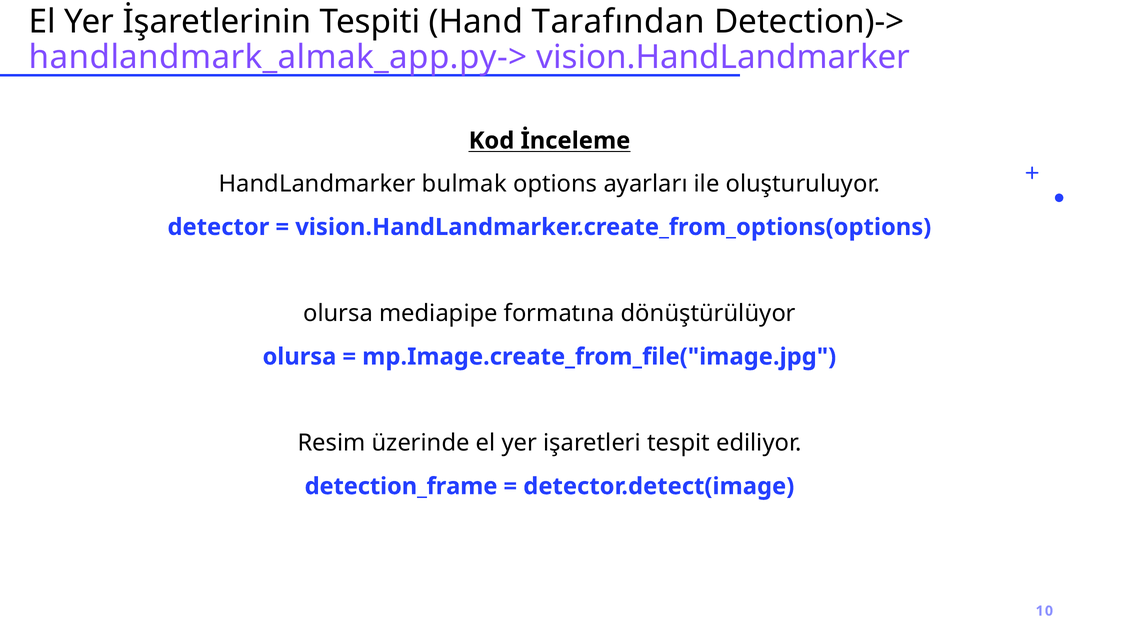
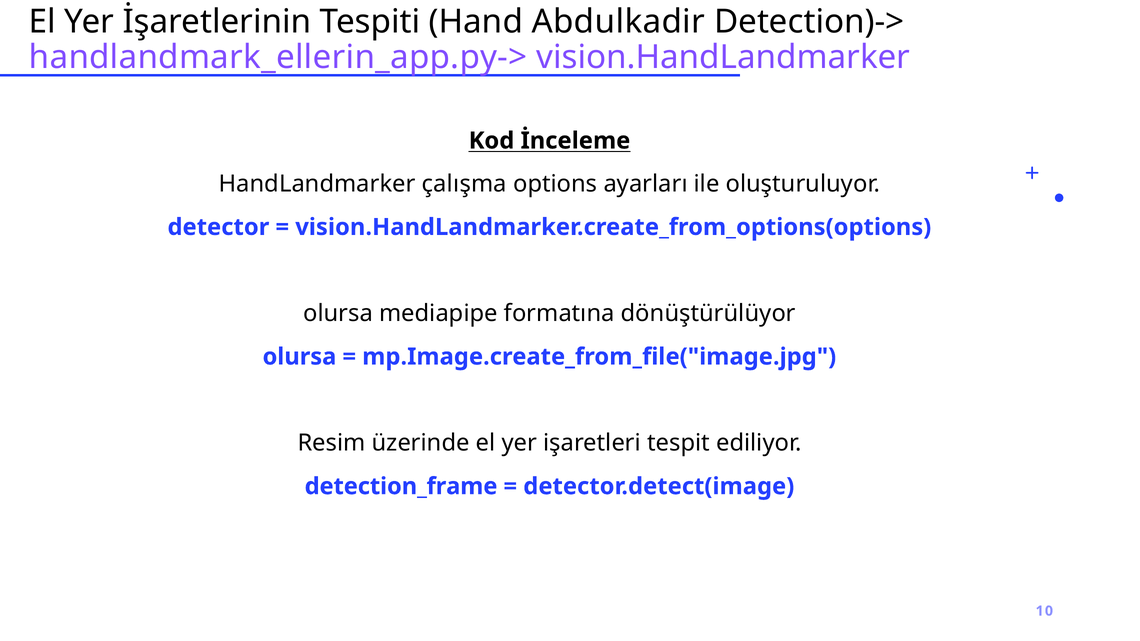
Tarafından: Tarafından -> Abdulkadir
handlandmark_almak_app.py->: handlandmark_almak_app.py-> -> handlandmark_ellerin_app.py->
bulmak: bulmak -> çalışma
